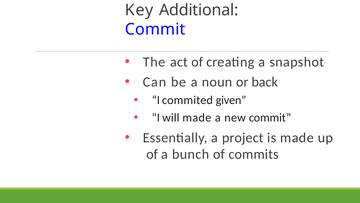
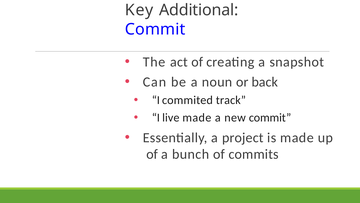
given: given -> track
will: will -> live
